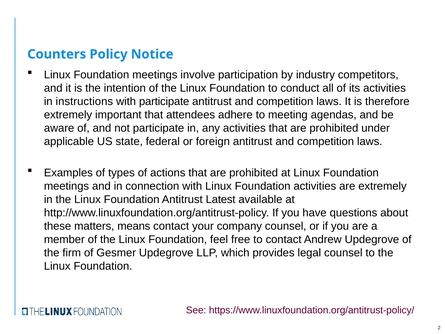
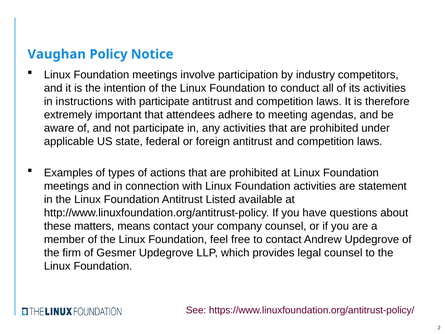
Counters: Counters -> Vaughan
are extremely: extremely -> statement
Latest: Latest -> Listed
